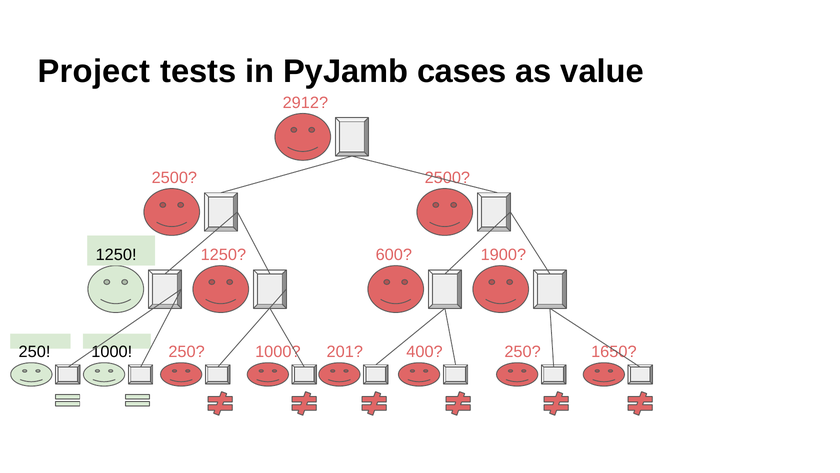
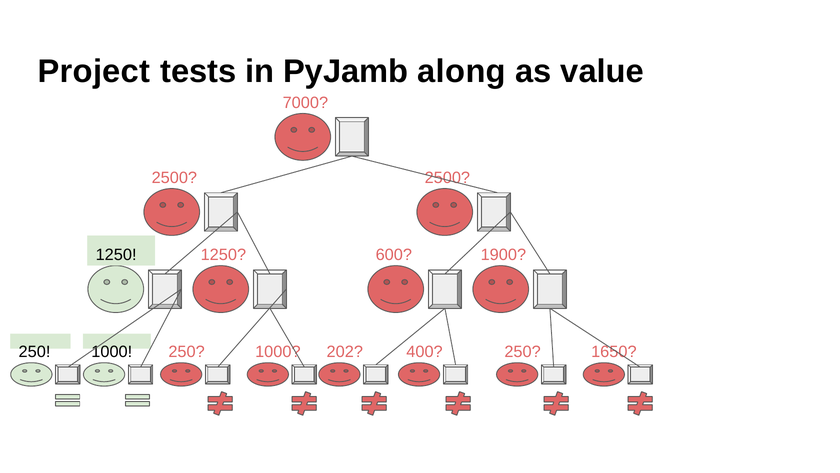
cases: cases -> along
2912: 2912 -> 7000
201: 201 -> 202
